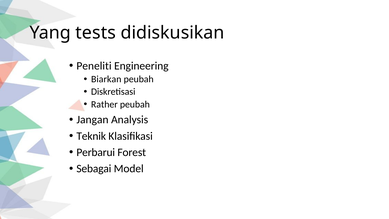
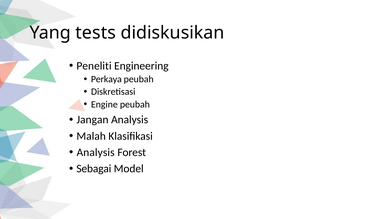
Biarkan: Biarkan -> Perkaya
Rather: Rather -> Engine
Teknik: Teknik -> Malah
Perbarui at (96, 152): Perbarui -> Analysis
